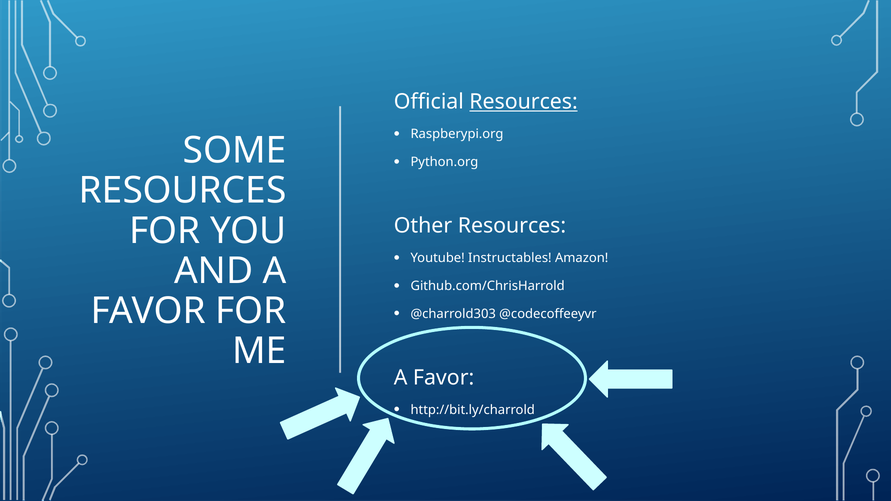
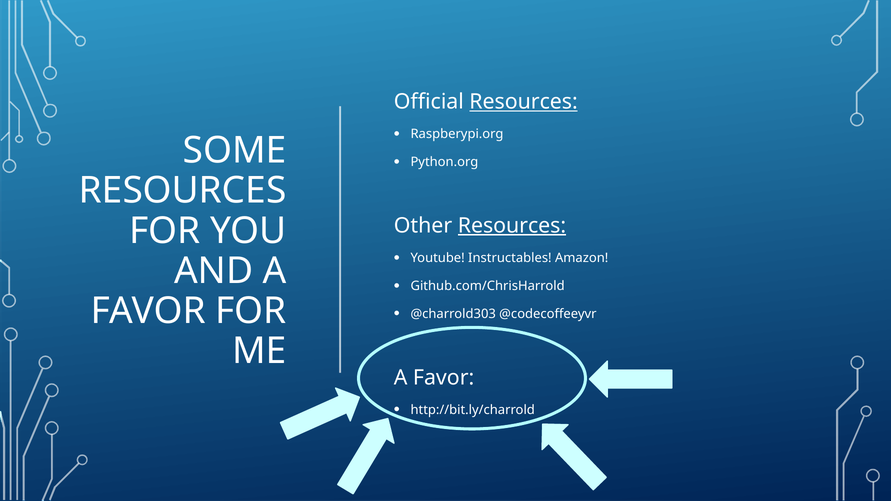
Resources at (512, 226) underline: none -> present
